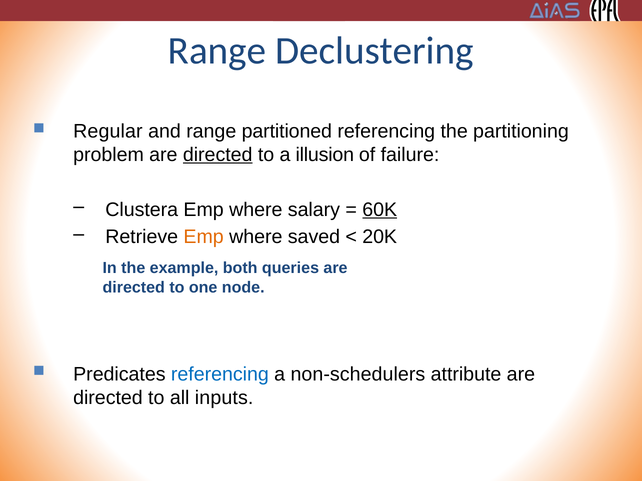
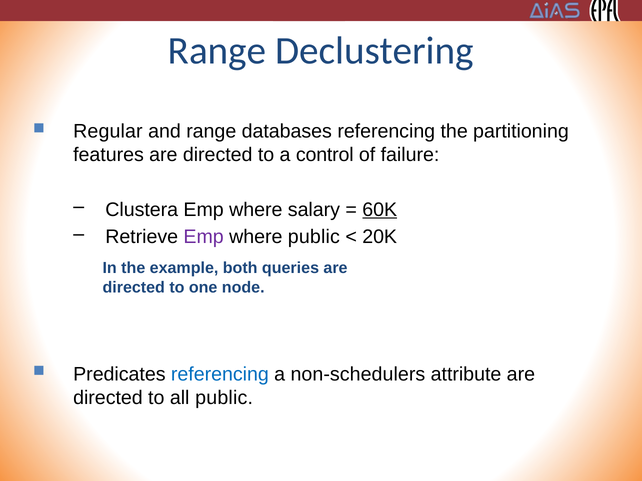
partitioned: partitioned -> databases
problem: problem -> features
directed at (218, 155) underline: present -> none
illusion: illusion -> control
Emp at (204, 237) colour: orange -> purple
where saved: saved -> public
all inputs: inputs -> public
